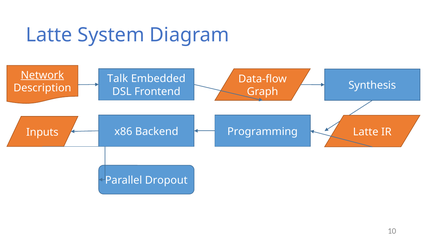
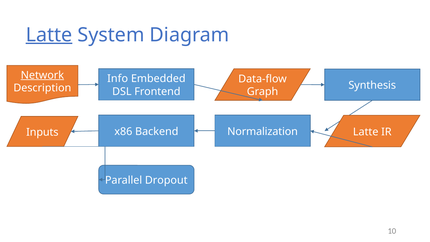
Latte at (49, 35) underline: none -> present
Talk: Talk -> Info
Programming: Programming -> Normalization
